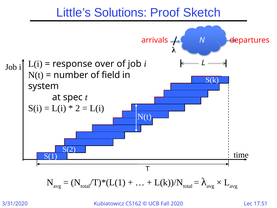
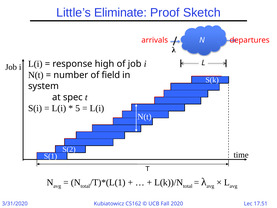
Solutions: Solutions -> Eliminate
over: over -> high
2: 2 -> 5
